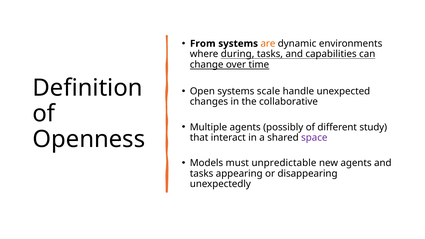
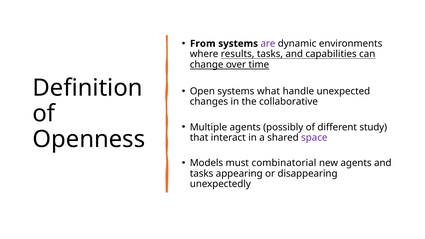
are colour: orange -> purple
during: during -> results
scale: scale -> what
unpredictable: unpredictable -> combinatorial
